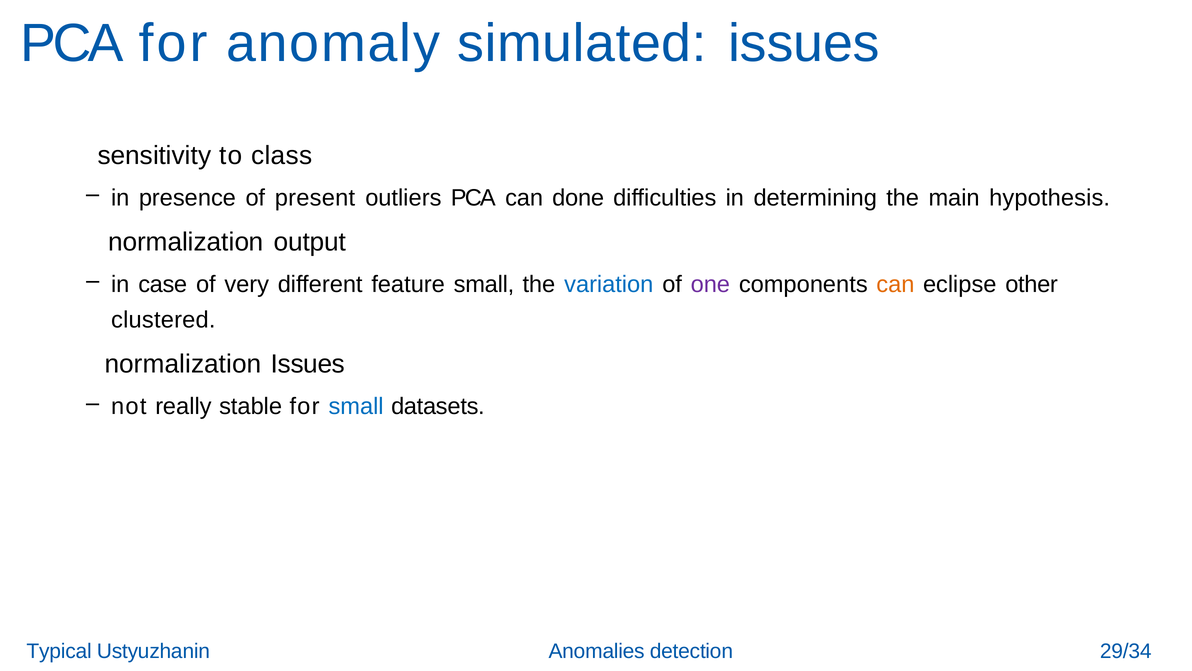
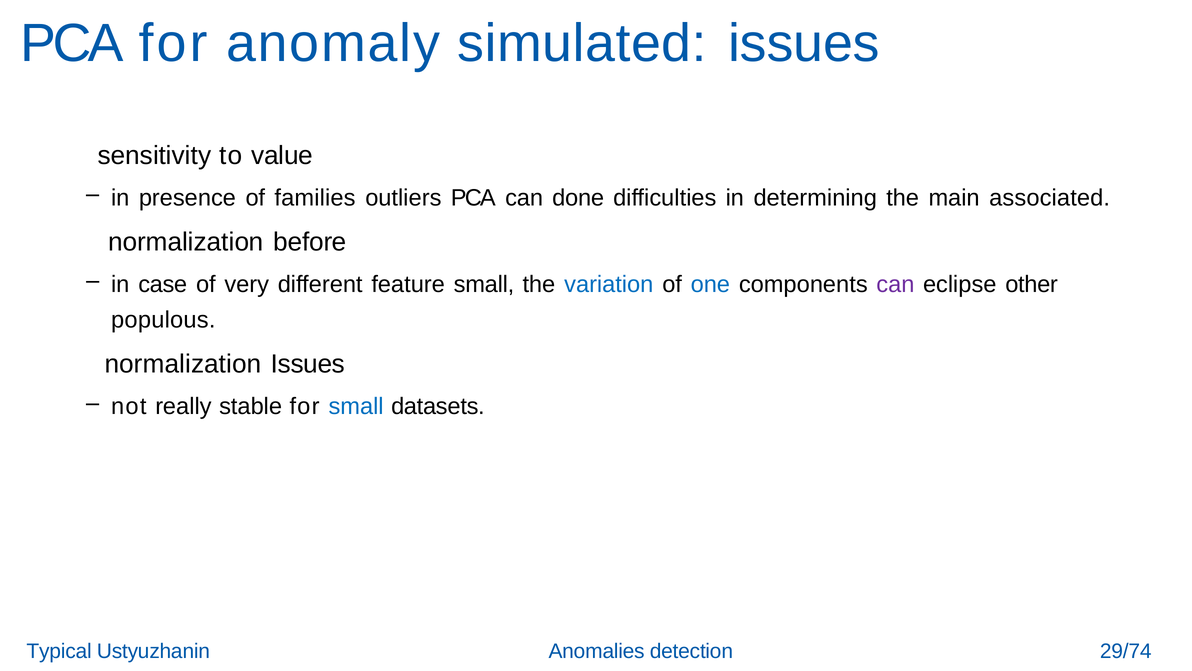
class: class -> value
present: present -> families
hypothesis: hypothesis -> associated
output: output -> before
one colour: purple -> blue
can at (895, 284) colour: orange -> purple
clustered: clustered -> populous
29/34: 29/34 -> 29/74
